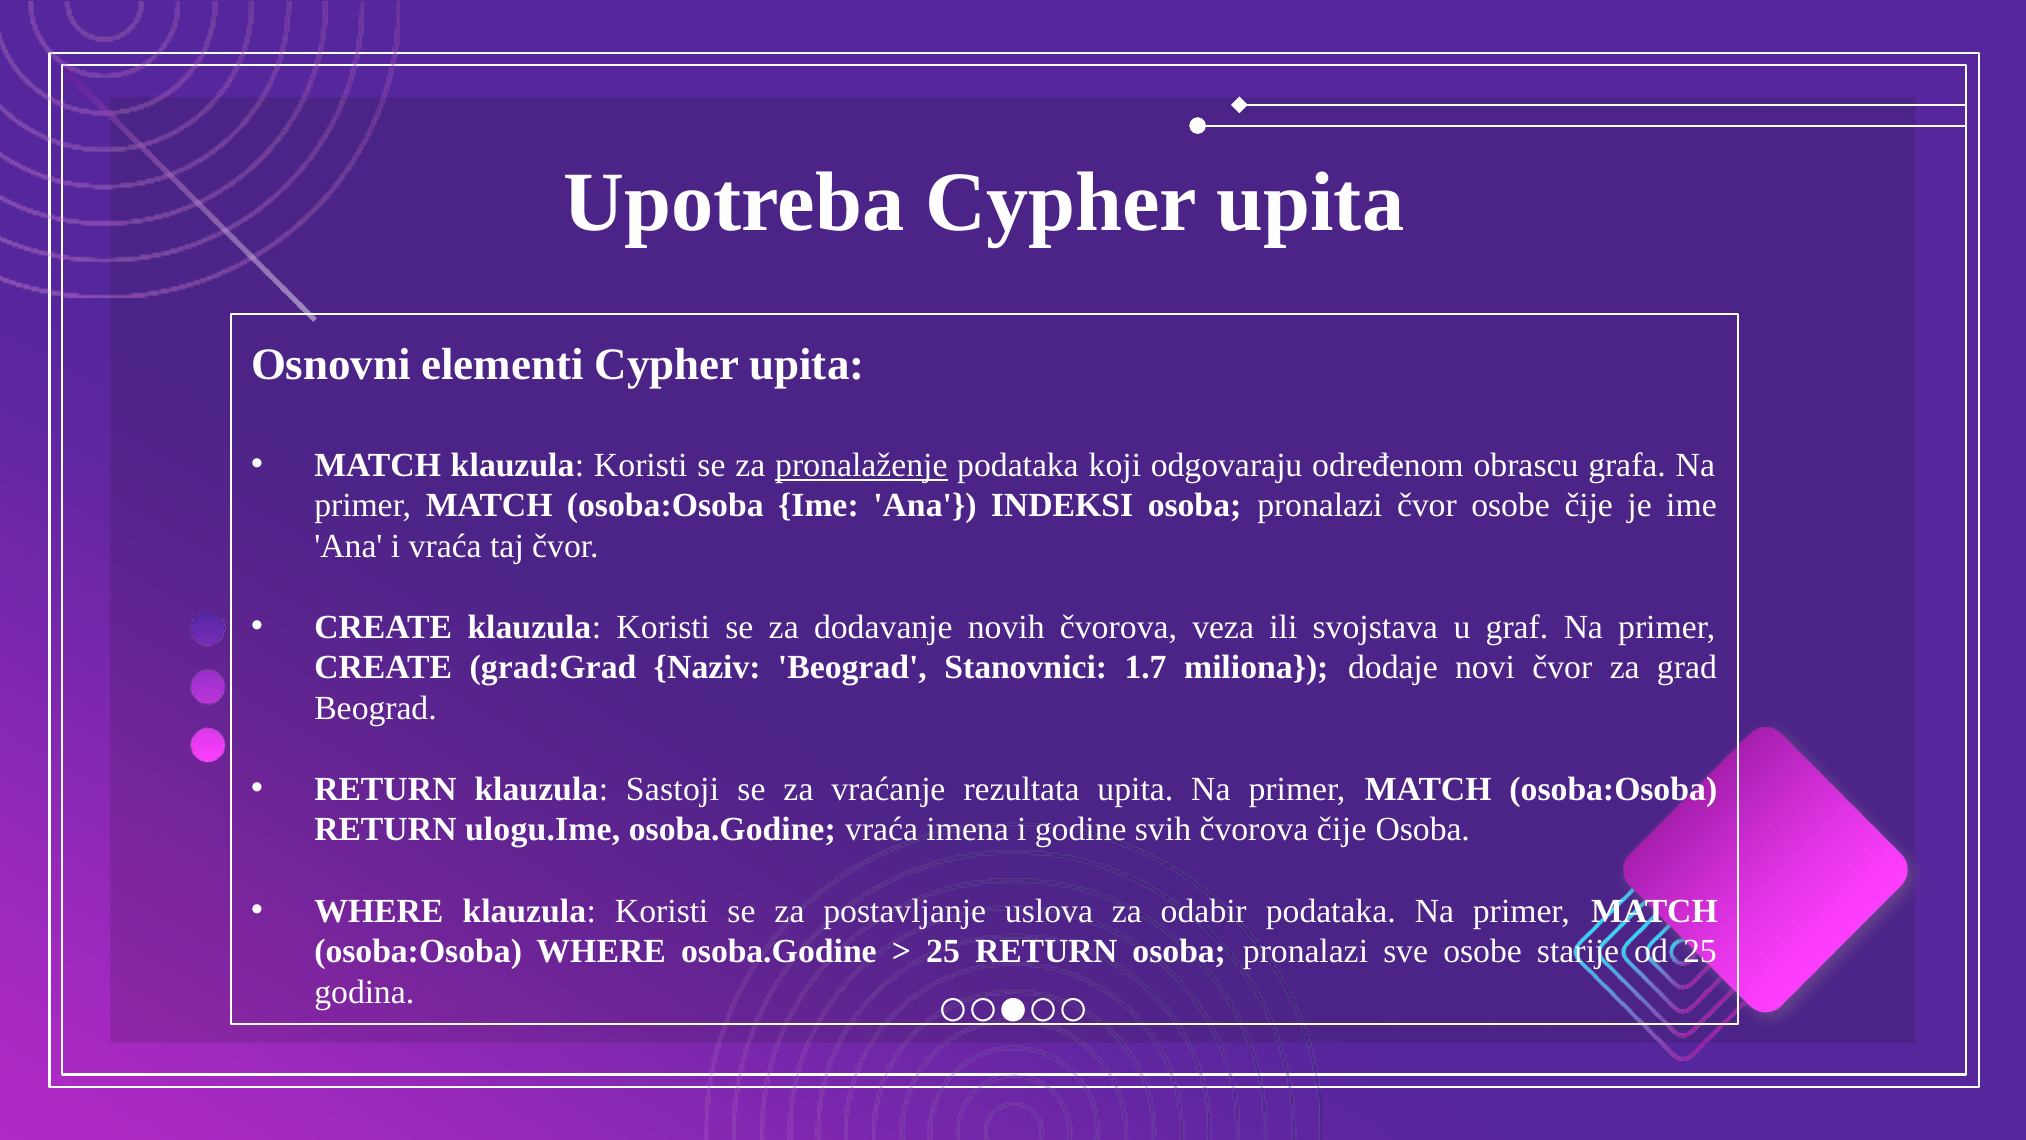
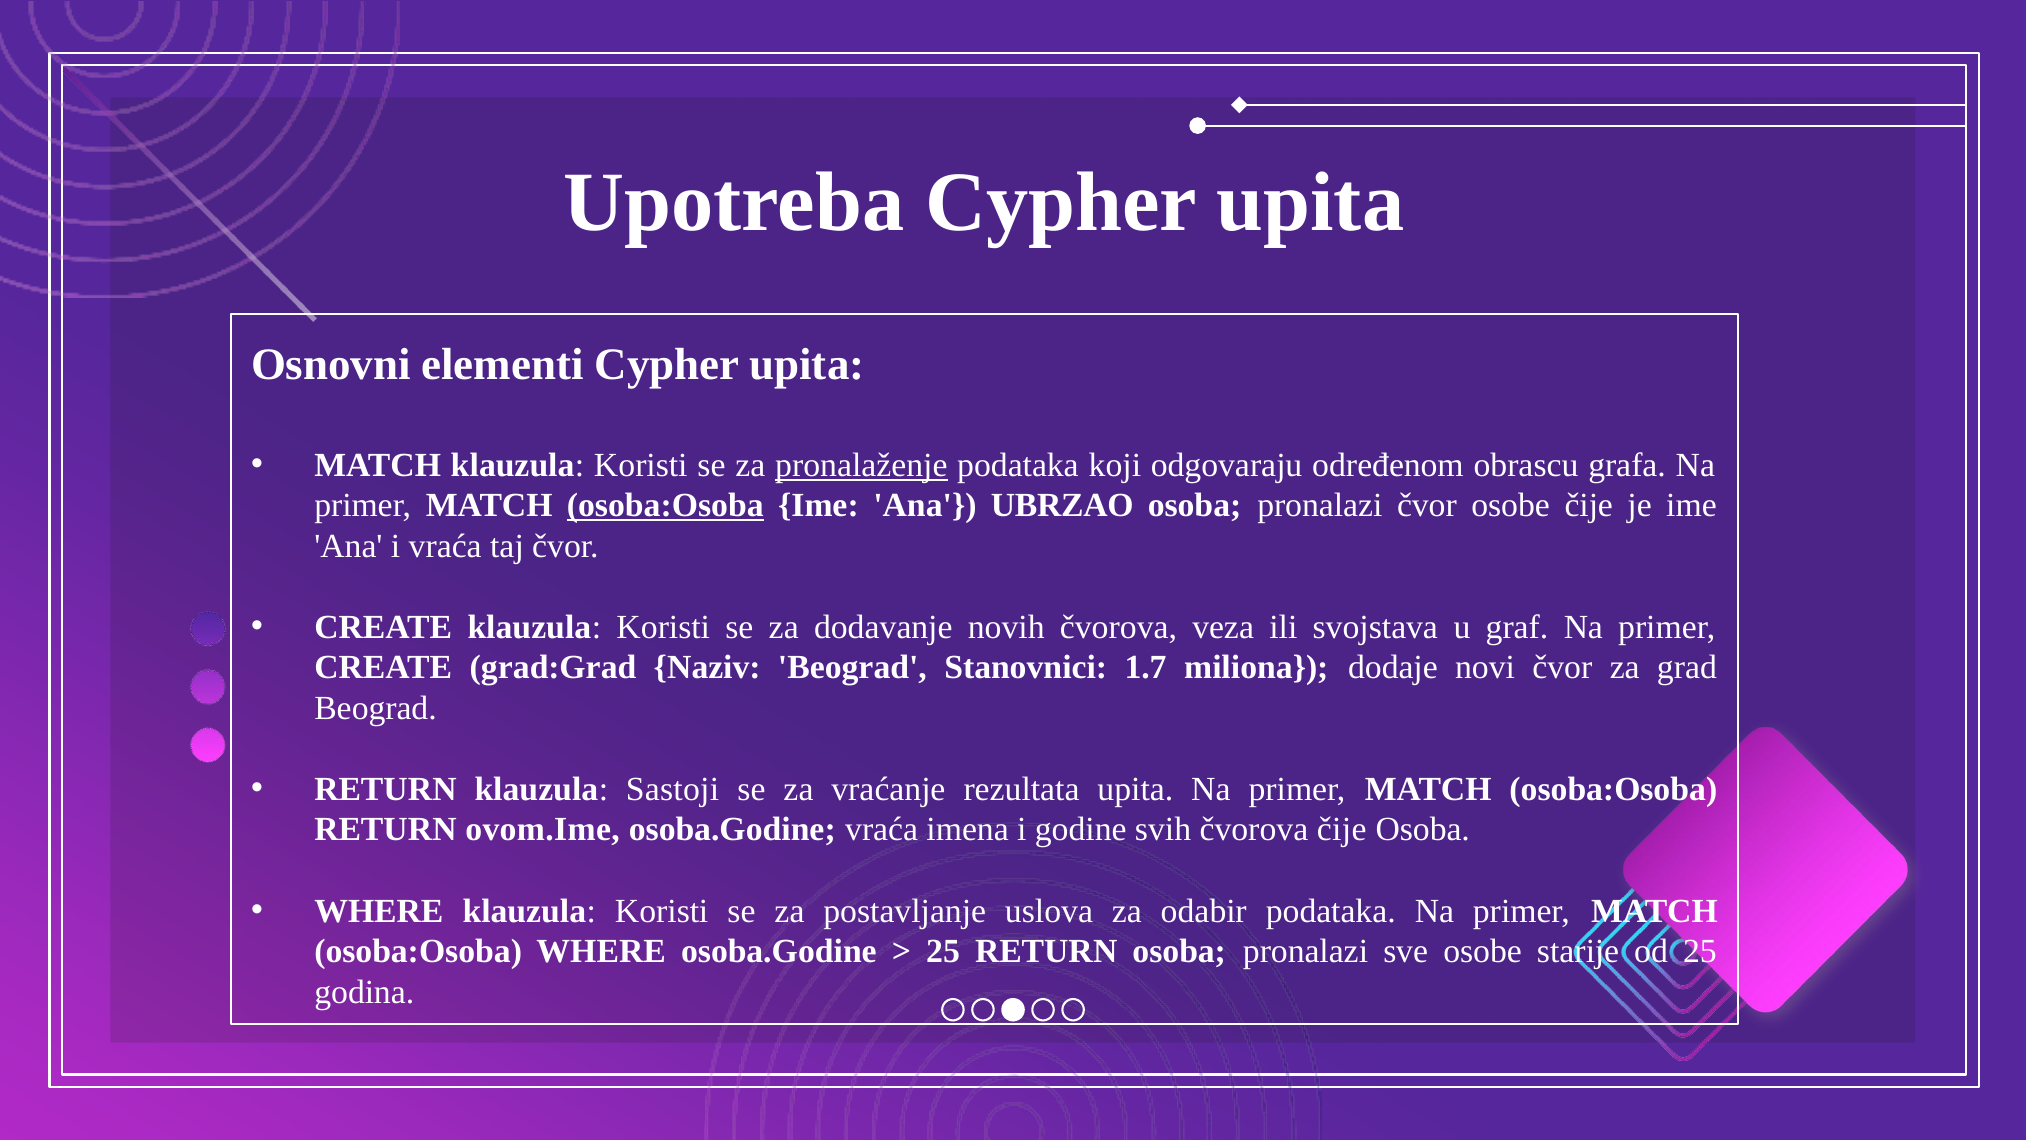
osoba:Osoba at (665, 505) underline: none -> present
INDEKSI: INDEKSI -> UBRZAO
ulogu.Ime: ulogu.Ime -> ovom.Ime
